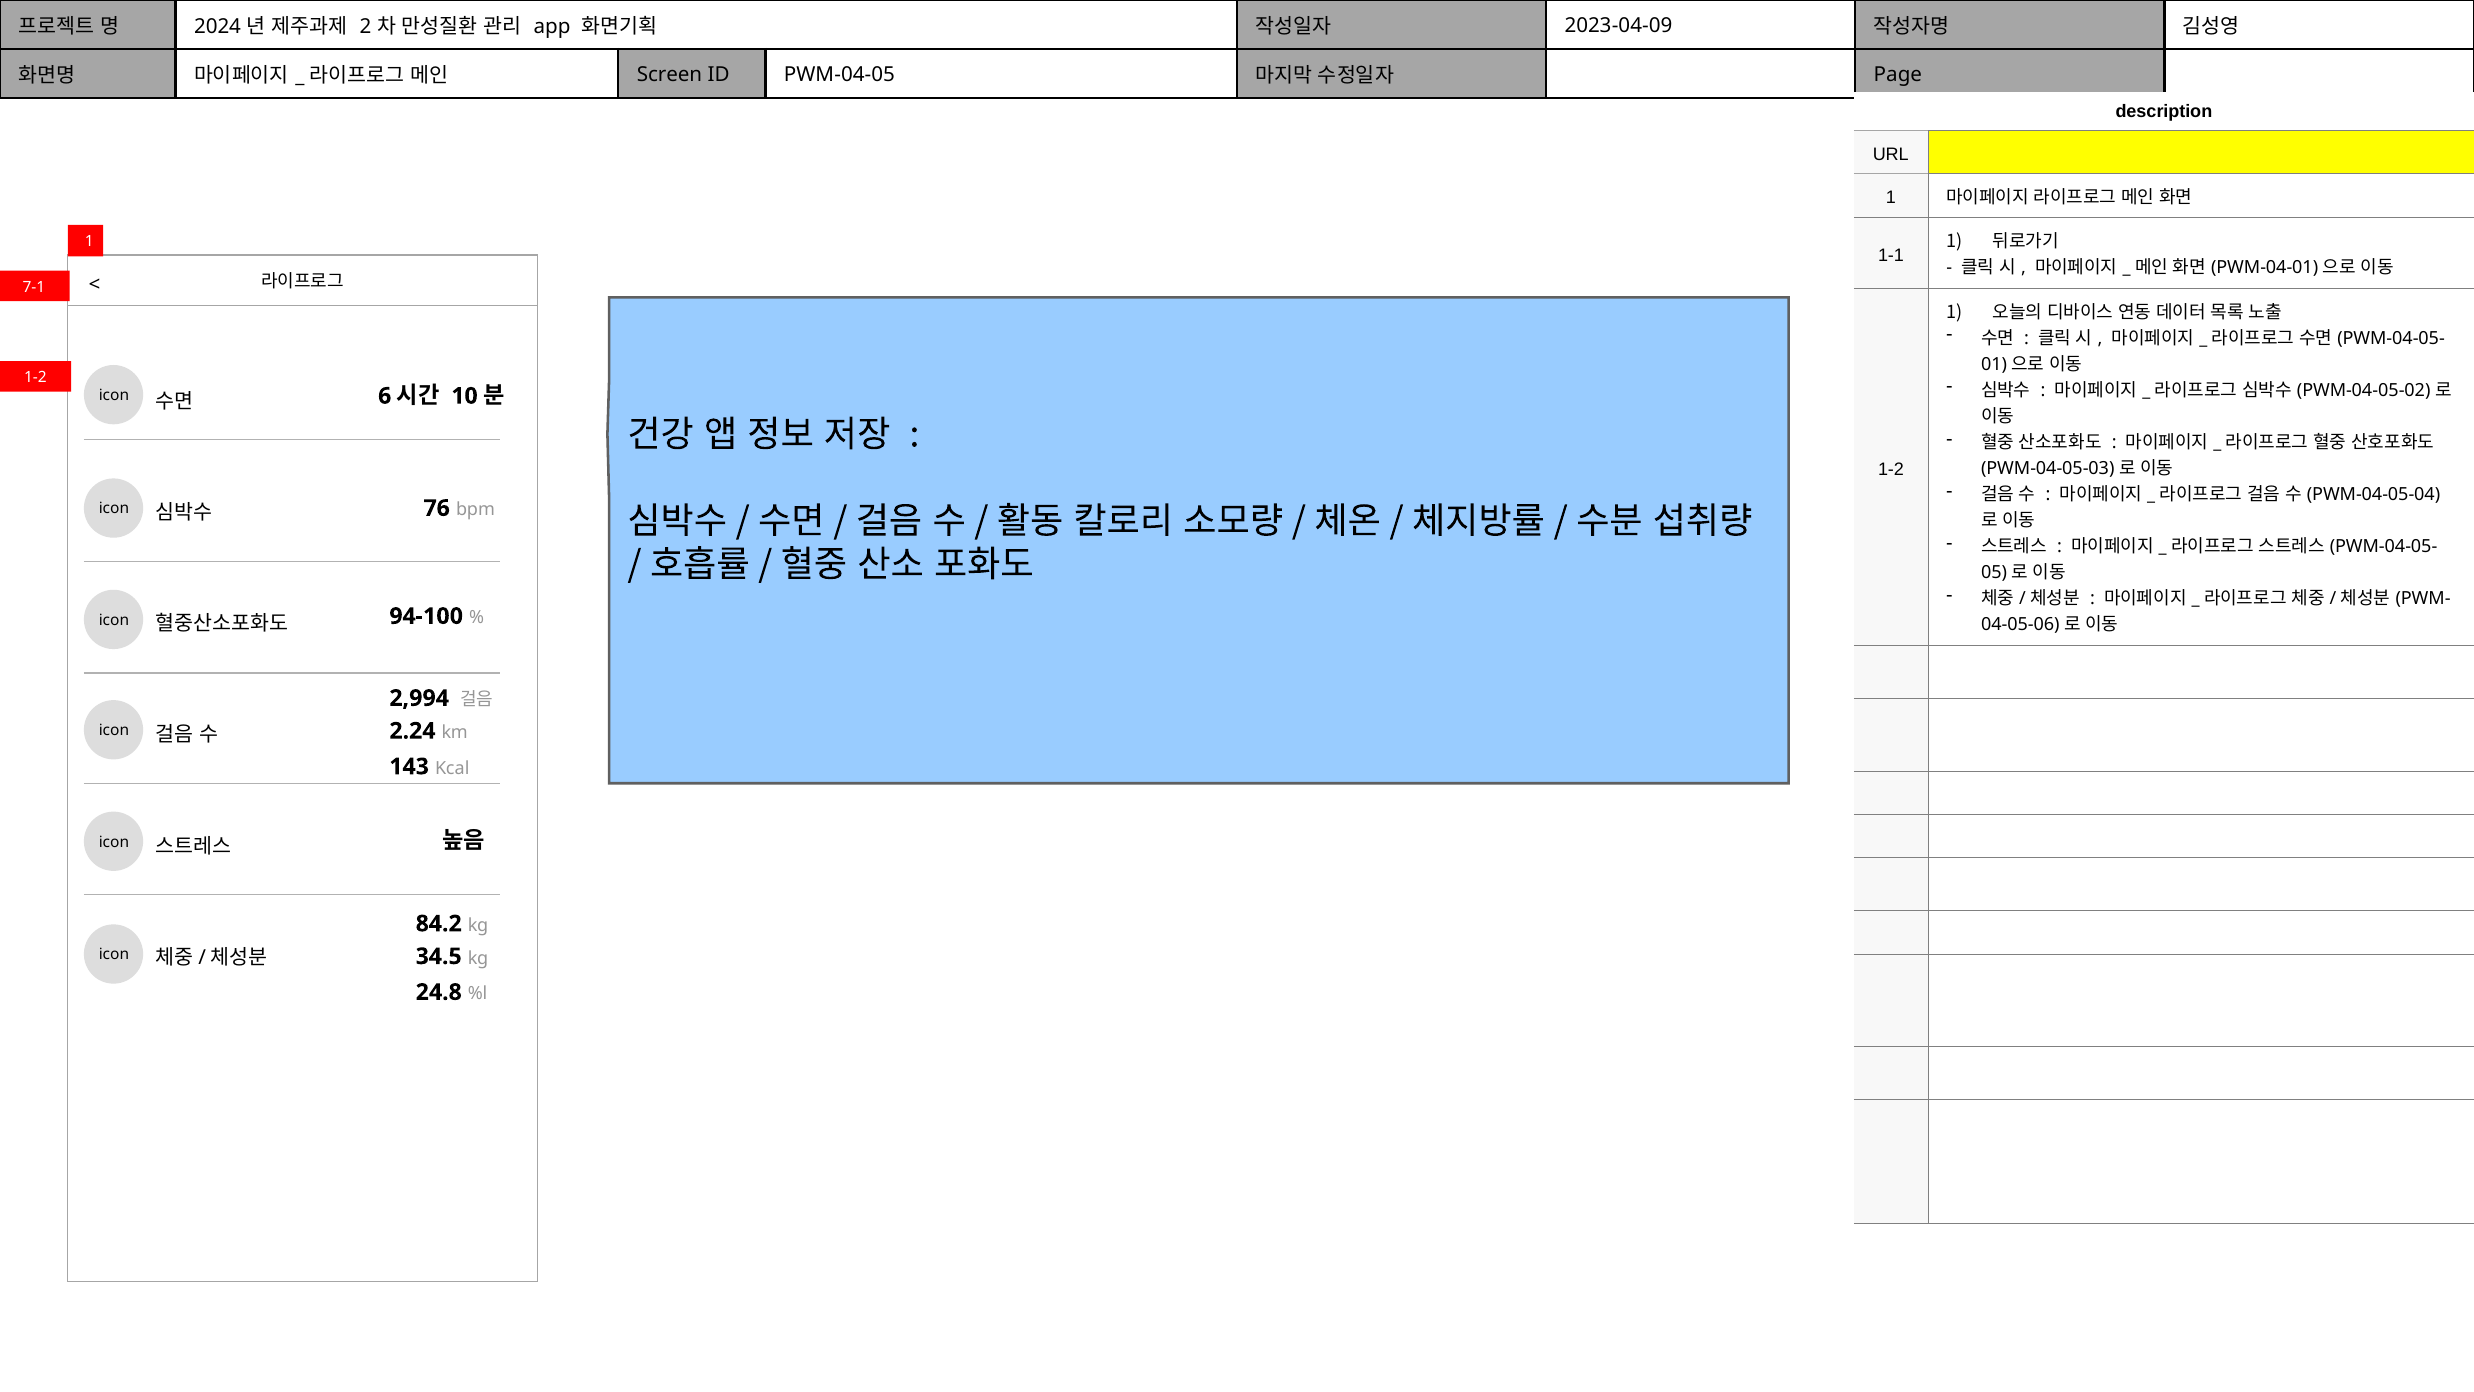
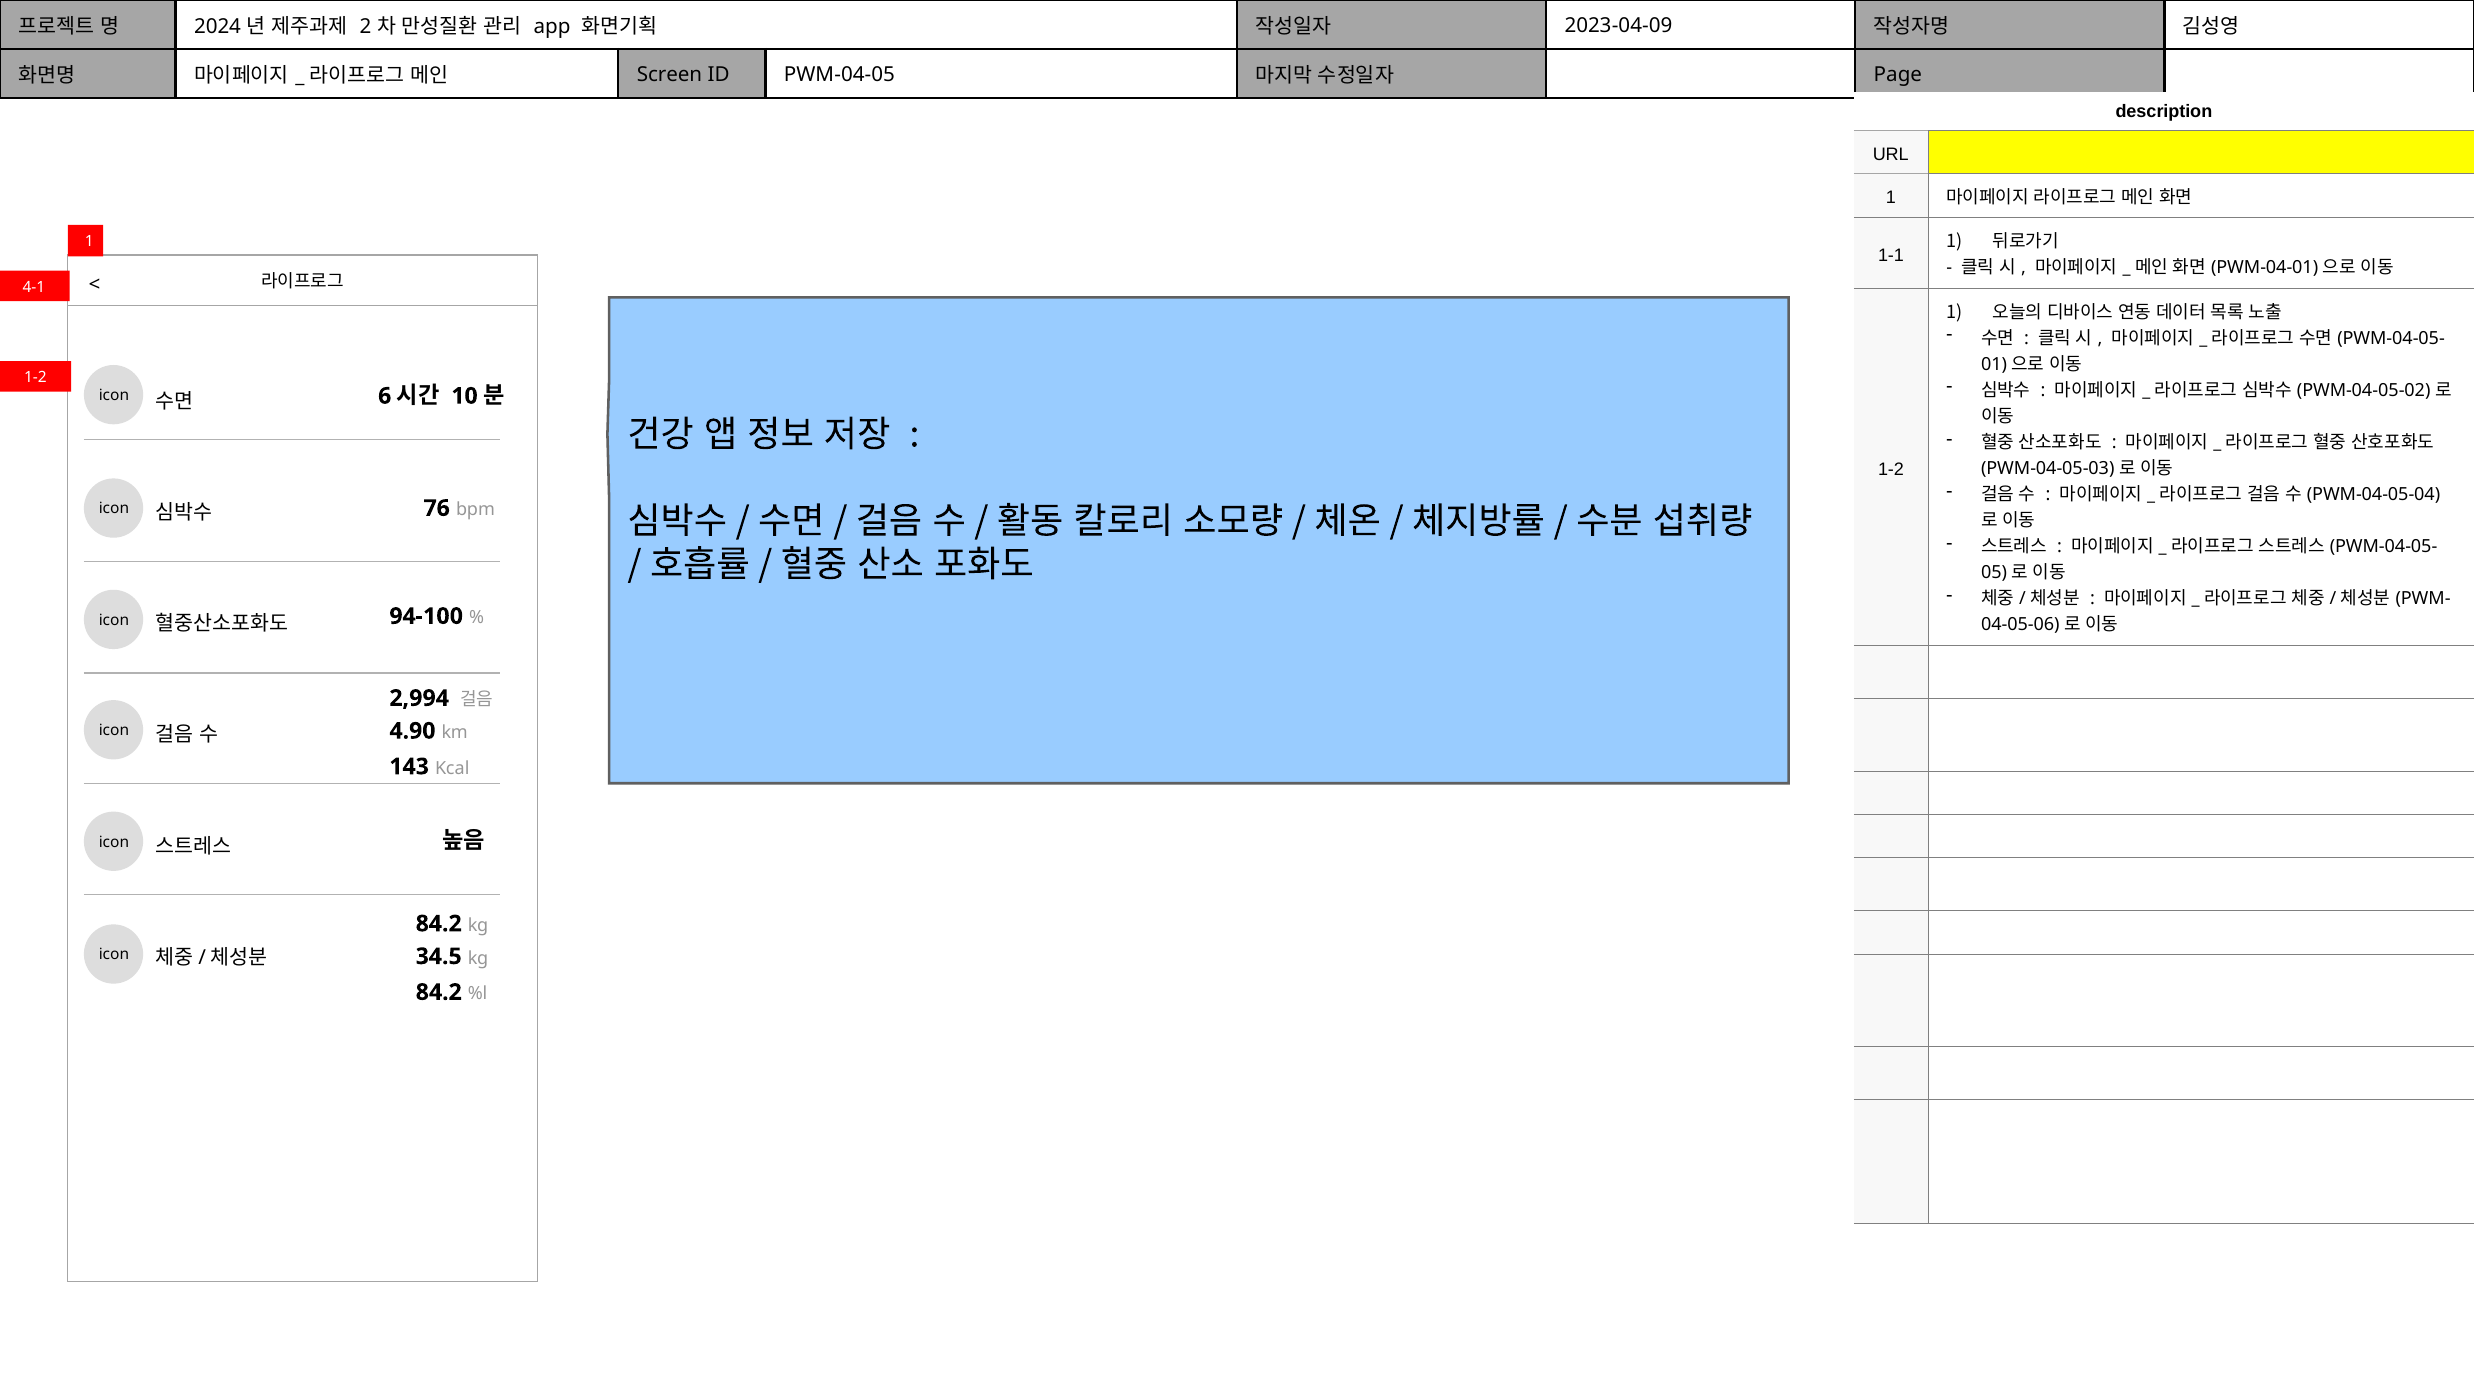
7-1: 7-1 -> 4-1
2.24: 2.24 -> 4.90
24.8 at (439, 992): 24.8 -> 84.2
